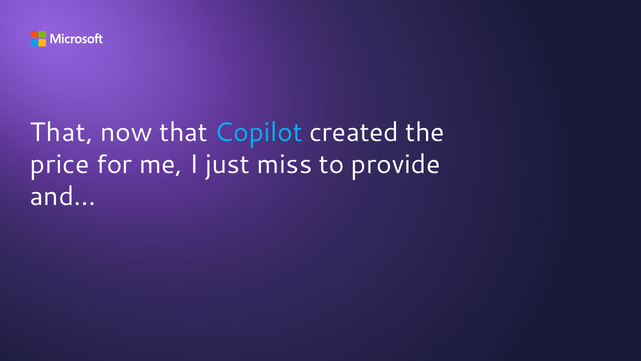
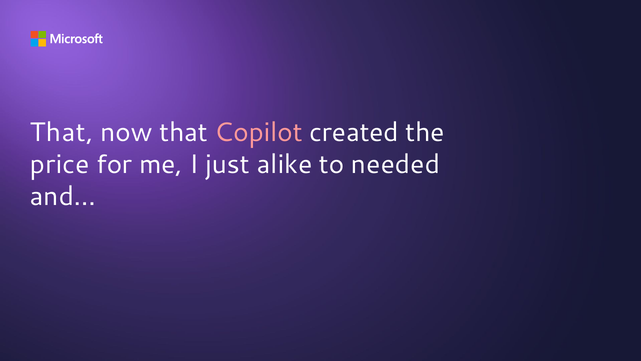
Copilot colour: light blue -> pink
miss: miss -> alike
provide: provide -> needed
